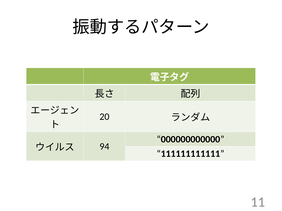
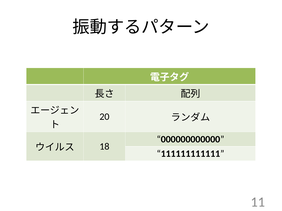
94: 94 -> 18
